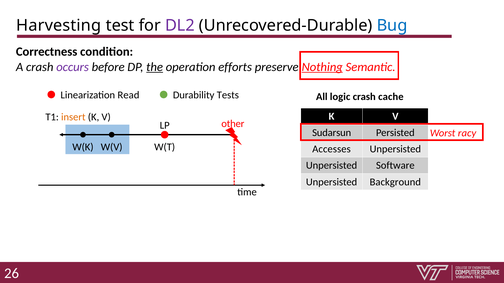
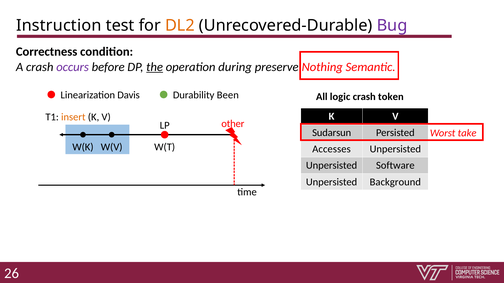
Harvesting: Harvesting -> Instruction
DL2 colour: purple -> orange
Bug colour: blue -> purple
efforts: efforts -> during
Nothing underline: present -> none
Read: Read -> Davis
Tests: Tests -> Been
cache: cache -> token
racy: racy -> take
